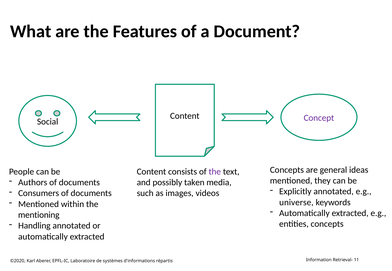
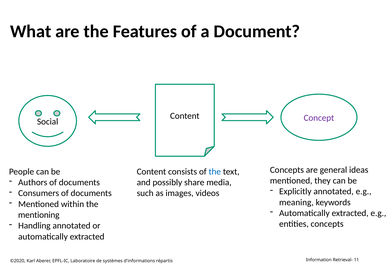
the at (215, 172) colour: purple -> blue
taken: taken -> share
universe: universe -> meaning
